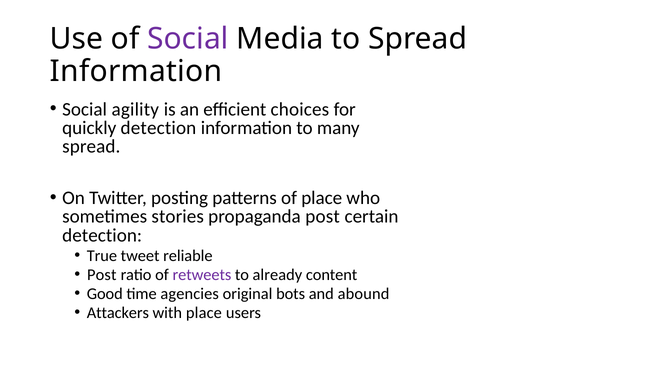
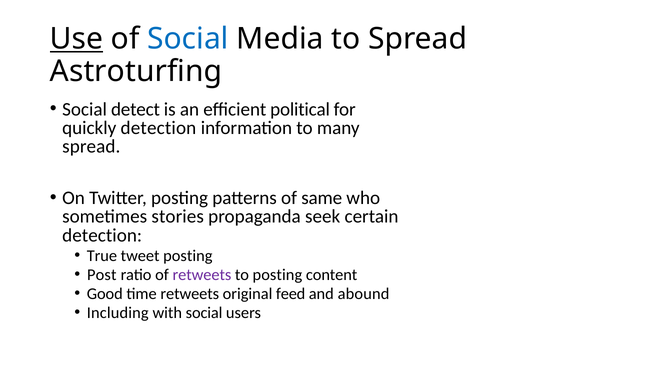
Use underline: none -> present
Social at (188, 39) colour: purple -> blue
Information at (136, 71): Information -> Astroturfing
agility: agility -> detect
choices: choices -> political
of place: place -> same
propaganda post: post -> seek
tweet reliable: reliable -> posting
to already: already -> posting
time agencies: agencies -> retweets
bots: bots -> feed
Attackers: Attackers -> Including
with place: place -> social
